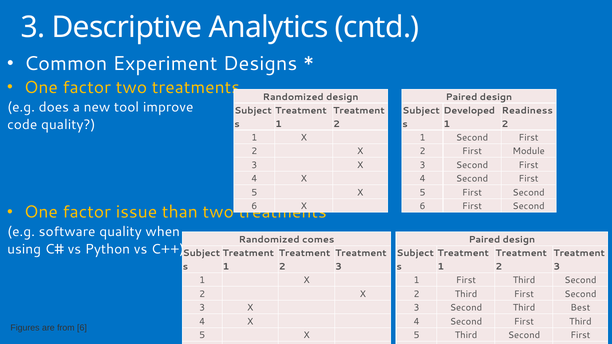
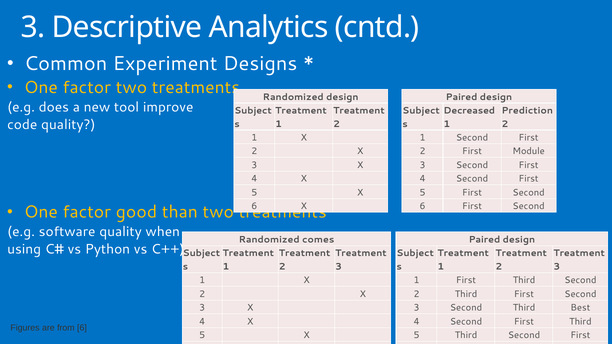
Developed: Developed -> Decreased
Readiness: Readiness -> Prediction
issue: issue -> good
